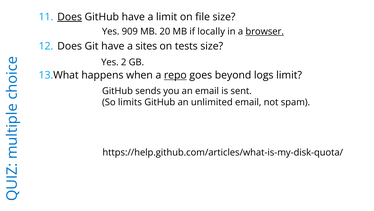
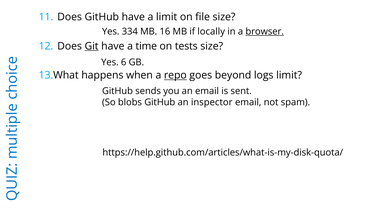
Does at (70, 17) underline: present -> none
909: 909 -> 334
20: 20 -> 16
Git underline: none -> present
sites: sites -> time
2: 2 -> 6
limits: limits -> blobs
unlimited: unlimited -> inspector
